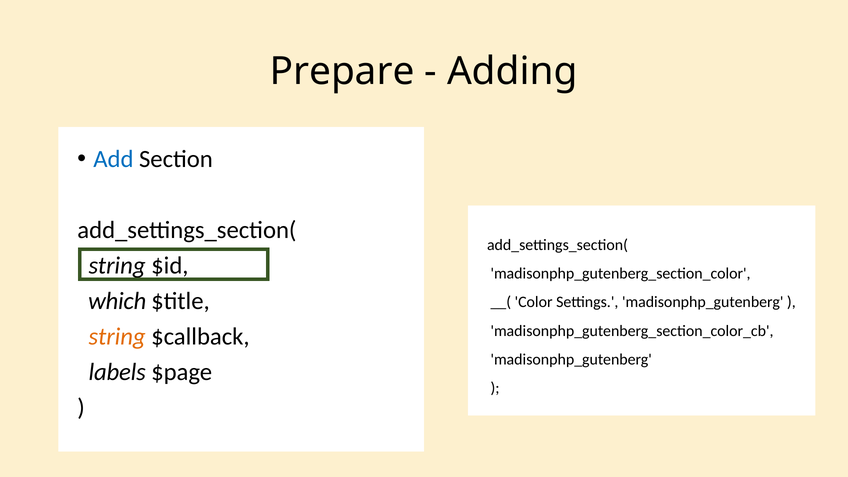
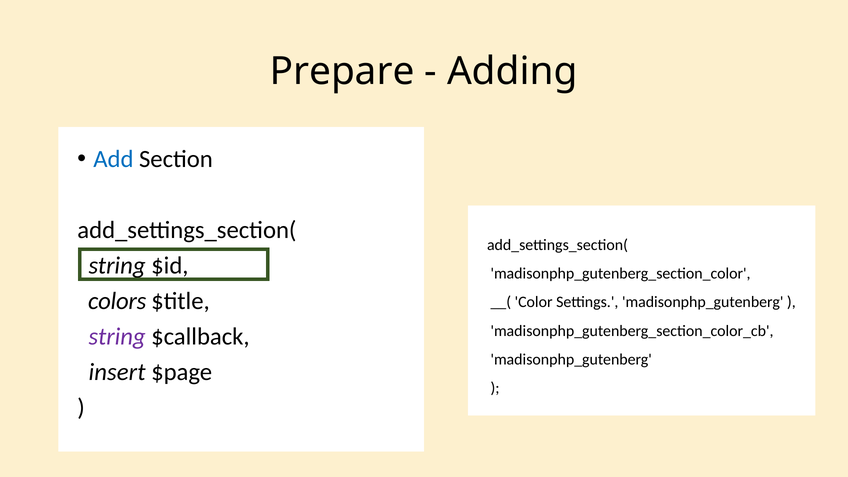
which at (117, 301): which -> colors
string at (117, 337) colour: orange -> purple
labels: labels -> insert
